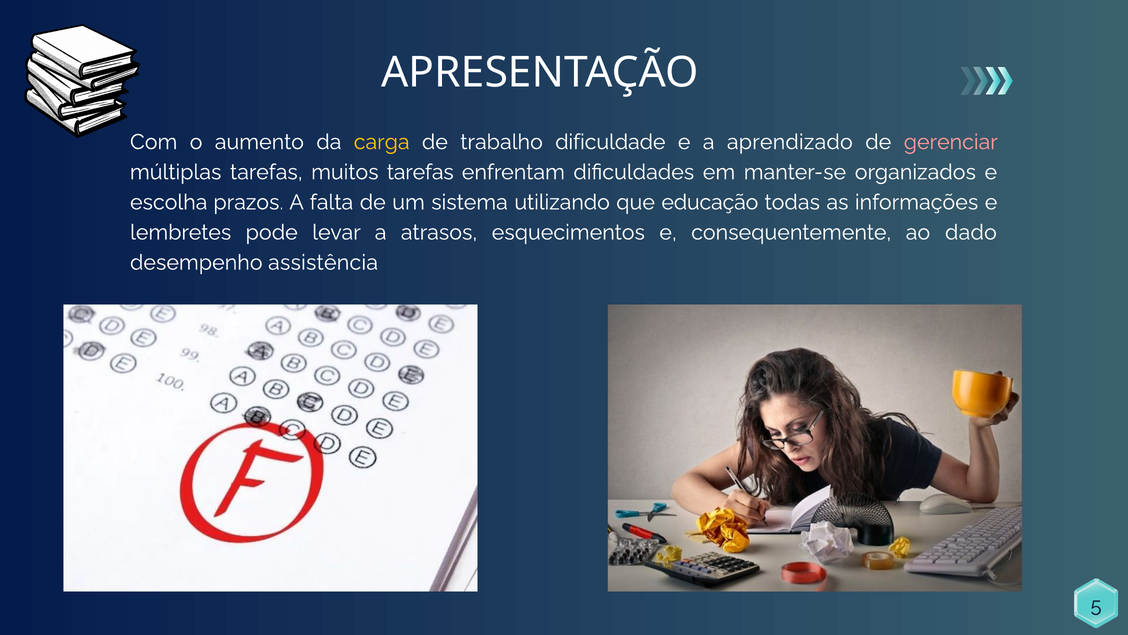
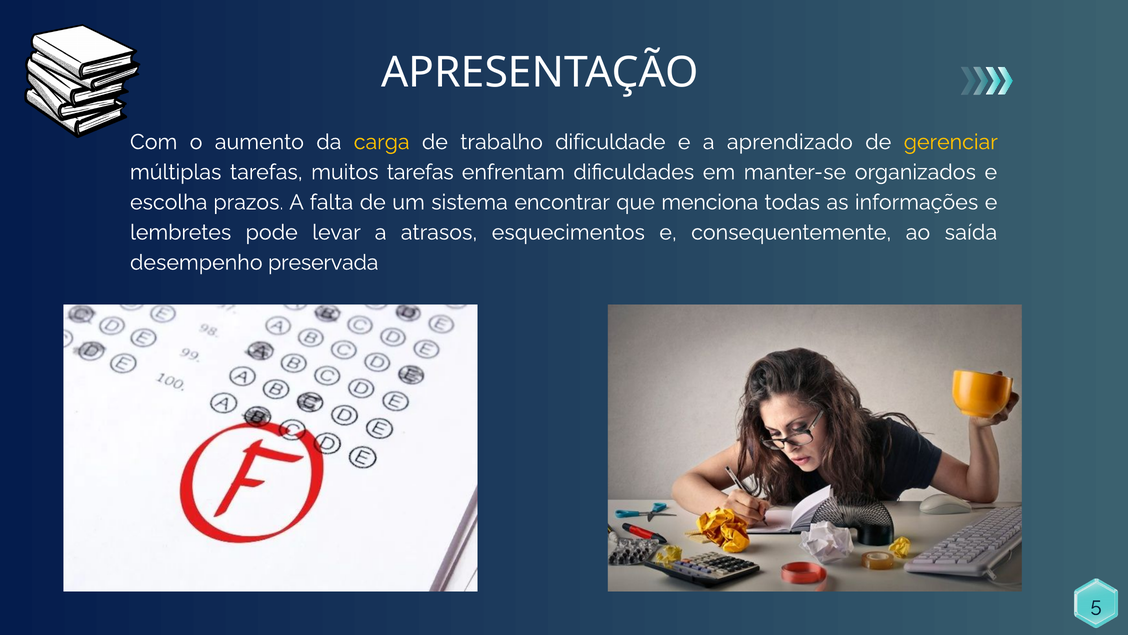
gerenciar colour: pink -> yellow
utilizando: utilizando -> encontrar
educação: educação -> menciona
dado: dado -> saída
assistência: assistência -> preservada
